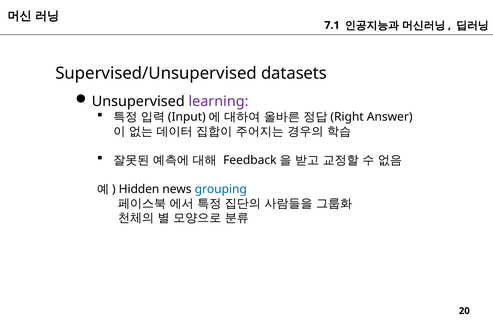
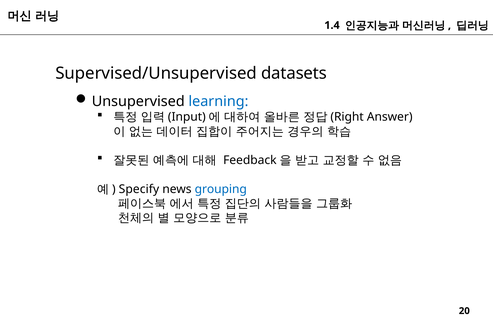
7.1: 7.1 -> 1.4
learning colour: purple -> blue
Hidden: Hidden -> Specify
